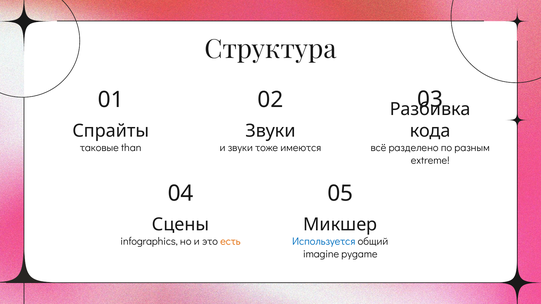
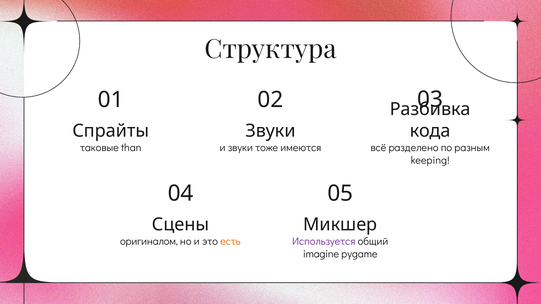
extreme: extreme -> keeping
infographics: infographics -> оригиналом
Используется colour: blue -> purple
